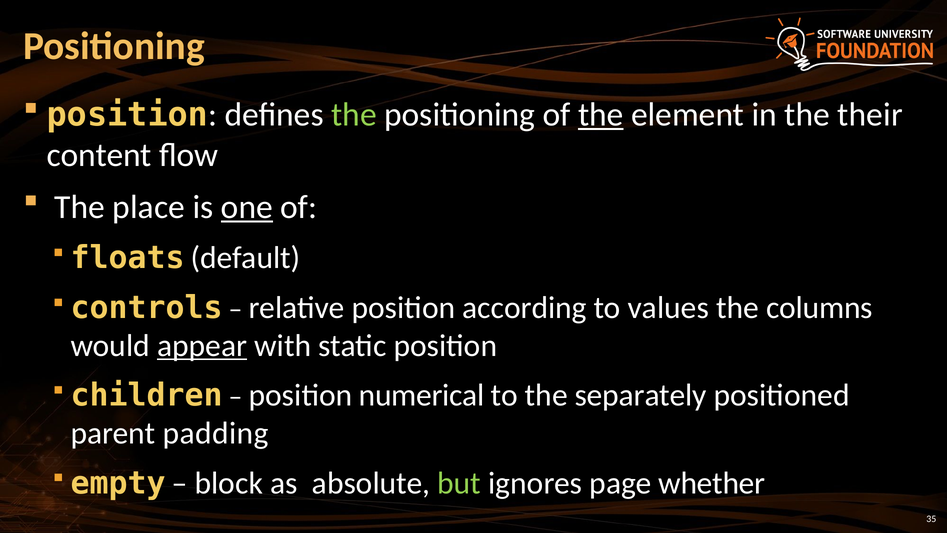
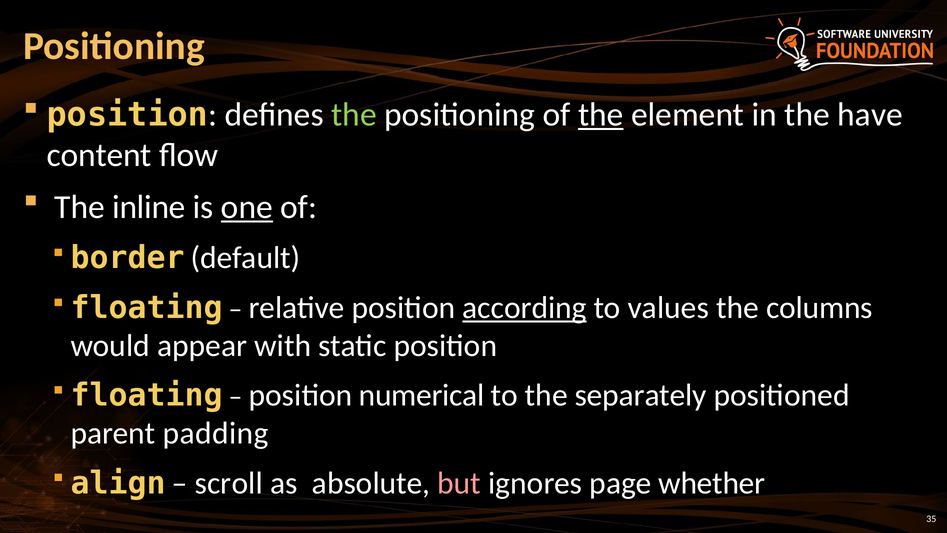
their: their -> have
place: place -> inline
floats: floats -> border
controls at (147, 308): controls -> floating
according underline: none -> present
appear underline: present -> none
children at (147, 395): children -> floating
empty: empty -> align
block: block -> scroll
but colour: light green -> pink
